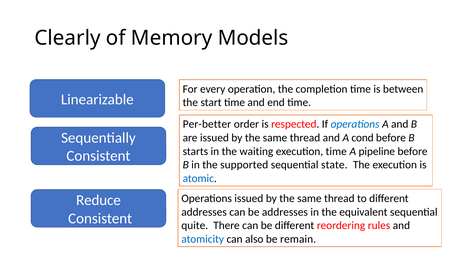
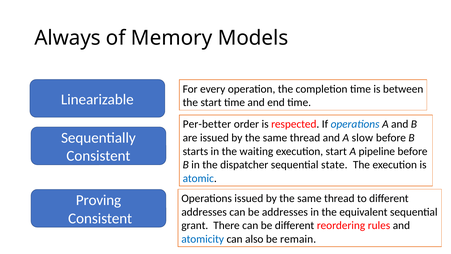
Clearly: Clearly -> Always
cond: cond -> slow
execution time: time -> start
supported: supported -> dispatcher
Reduce: Reduce -> Proving
quite: quite -> grant
